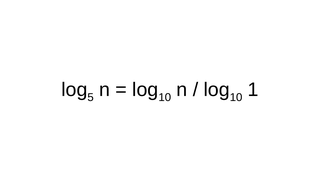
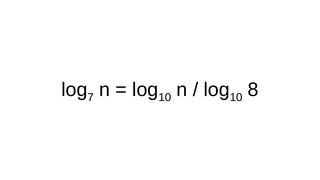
5: 5 -> 7
1: 1 -> 8
